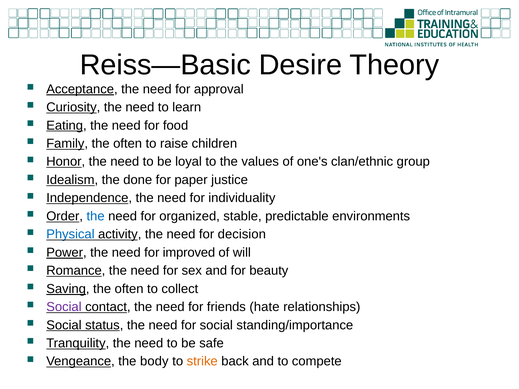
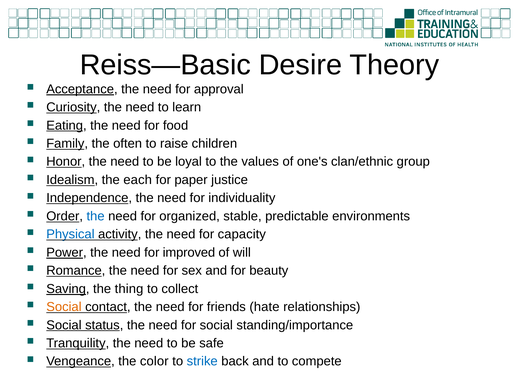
done: done -> each
decision: decision -> capacity
Saving the often: often -> thing
Social at (64, 307) colour: purple -> orange
body: body -> color
strike colour: orange -> blue
